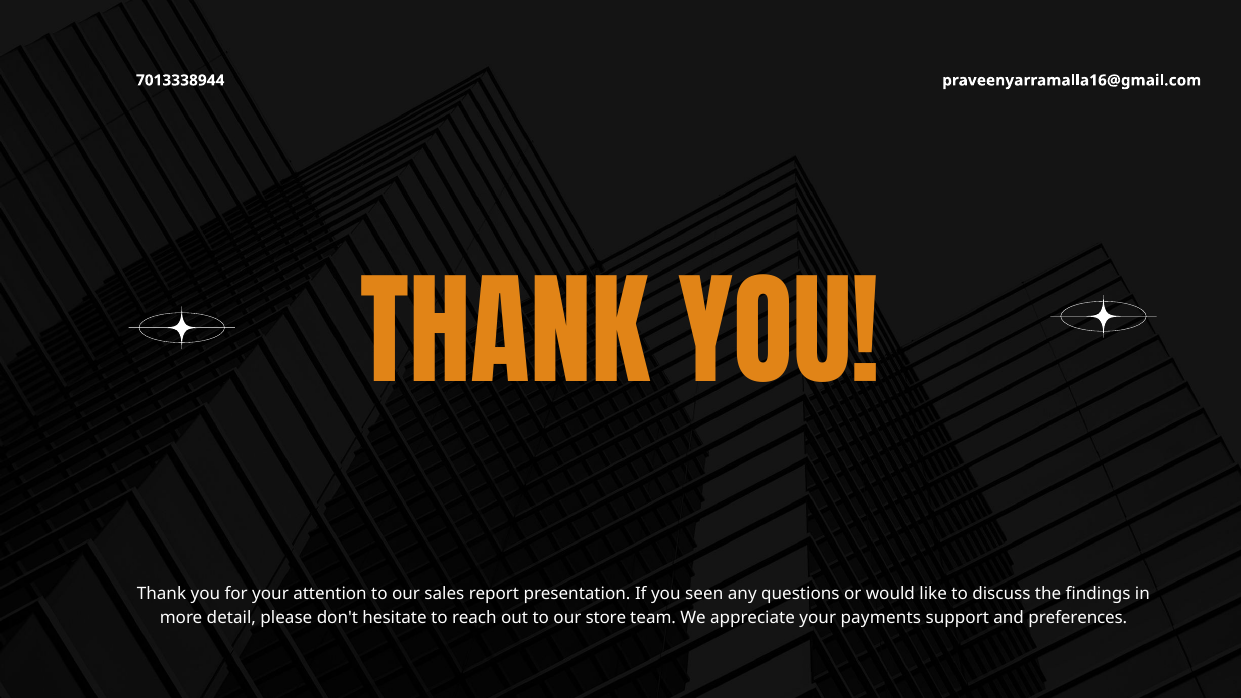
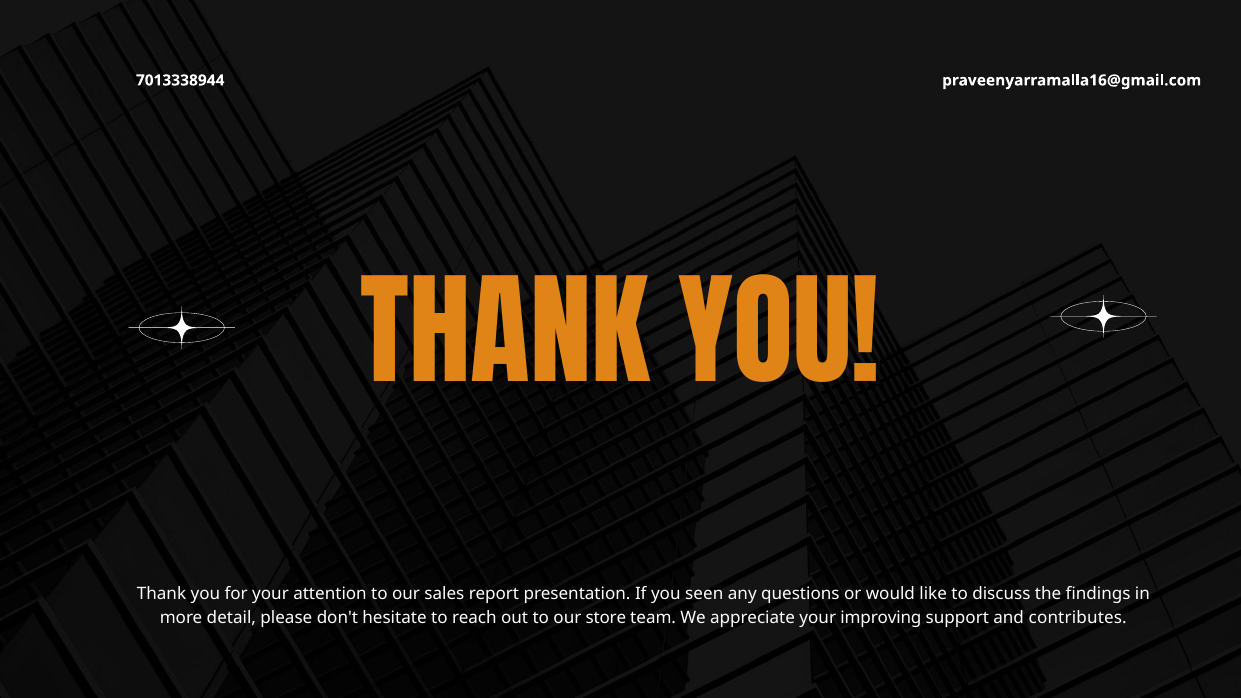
payments: payments -> improving
preferences: preferences -> contributes
